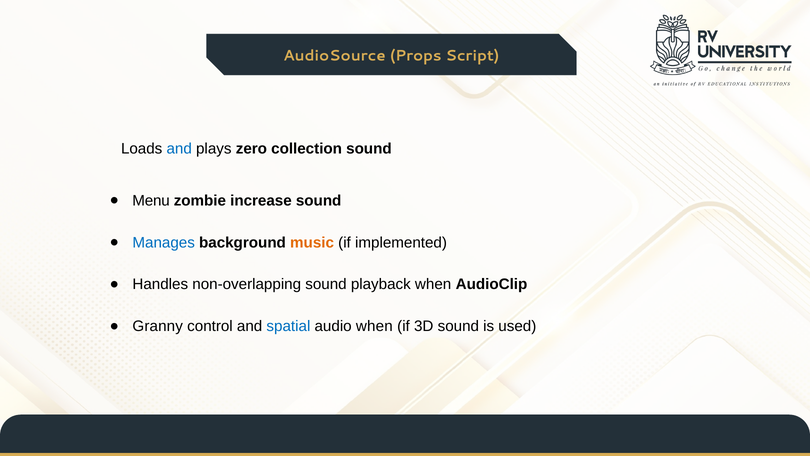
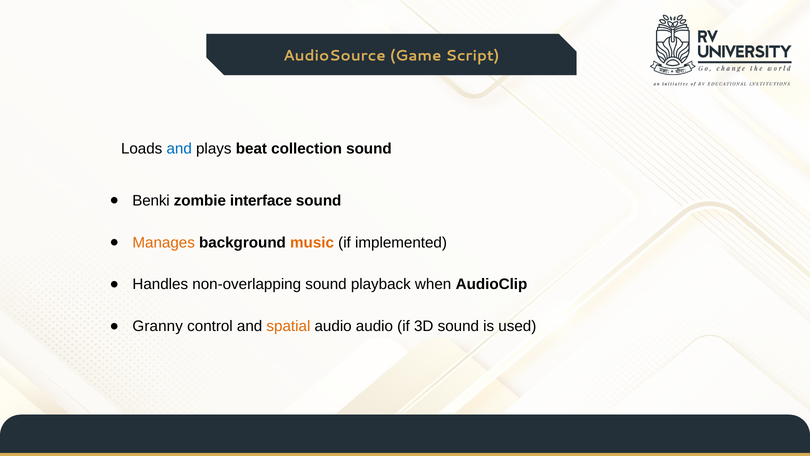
Props: Props -> Game
zero: zero -> beat
Menu: Menu -> Benki
increase: increase -> interface
Manages colour: blue -> orange
spatial colour: blue -> orange
audio when: when -> audio
